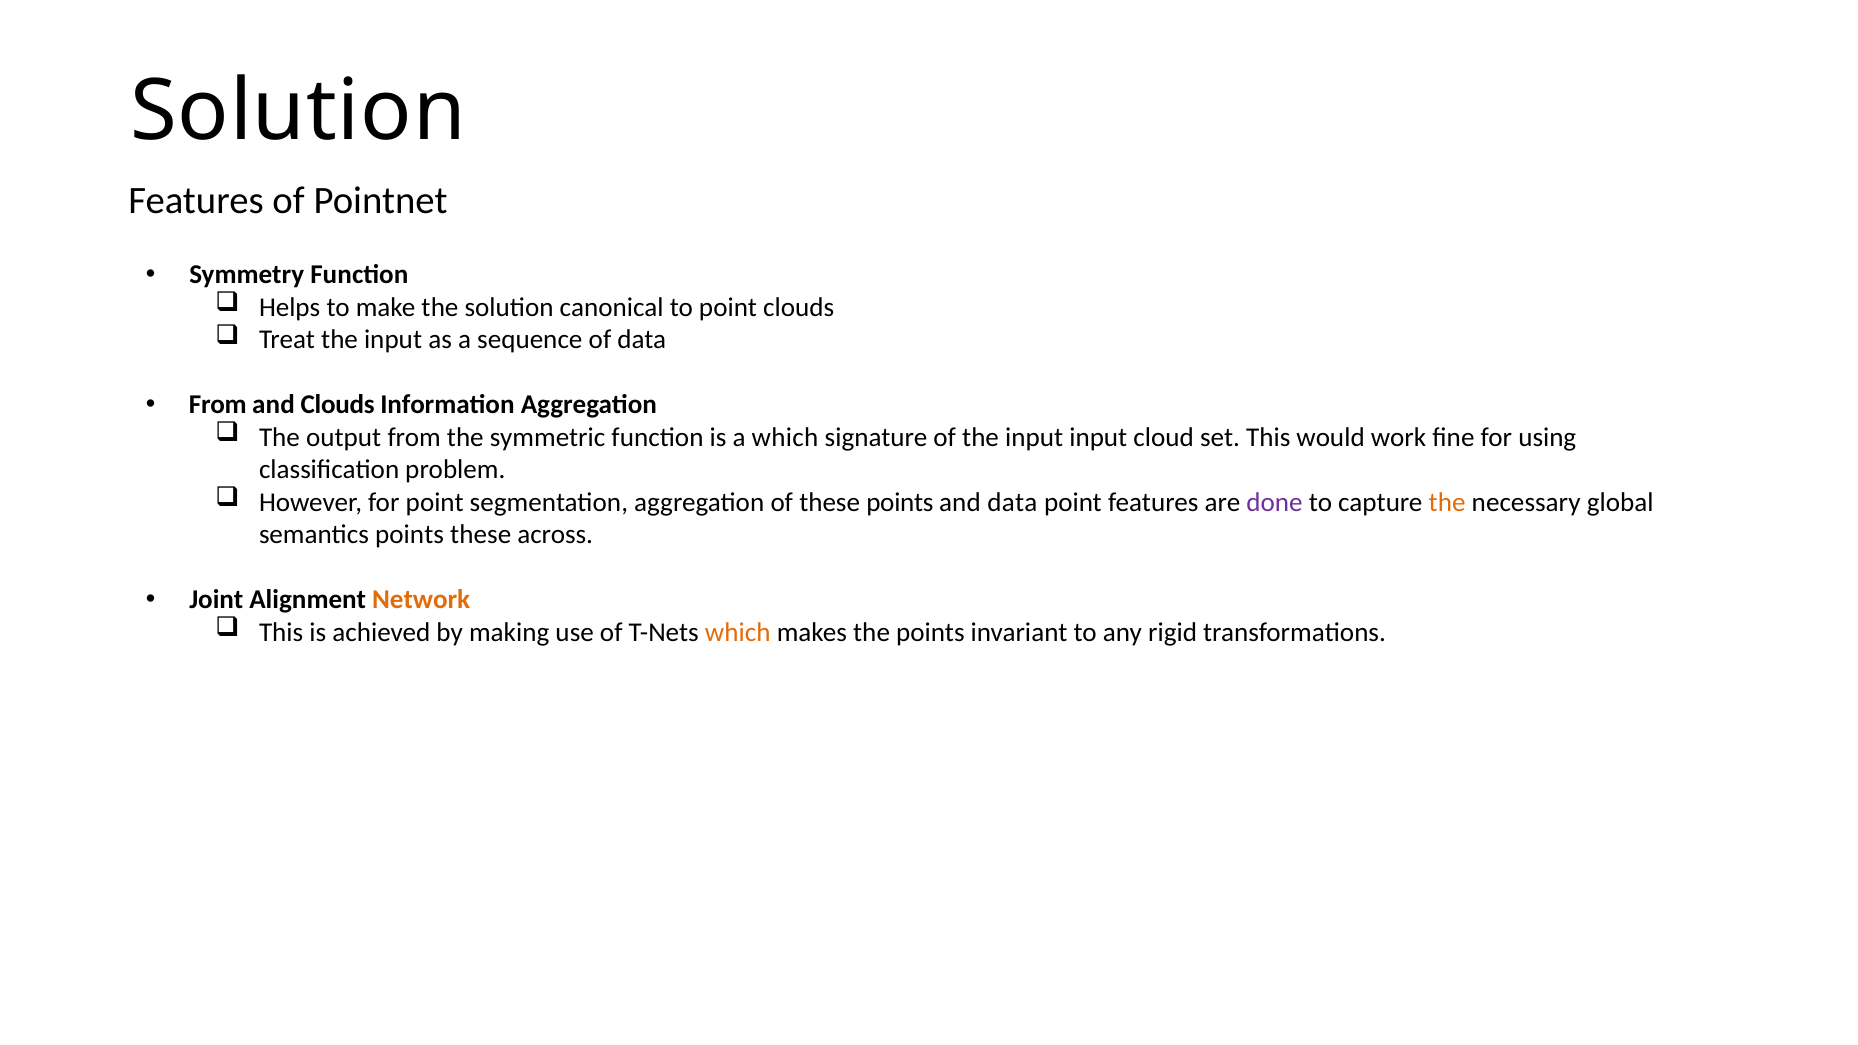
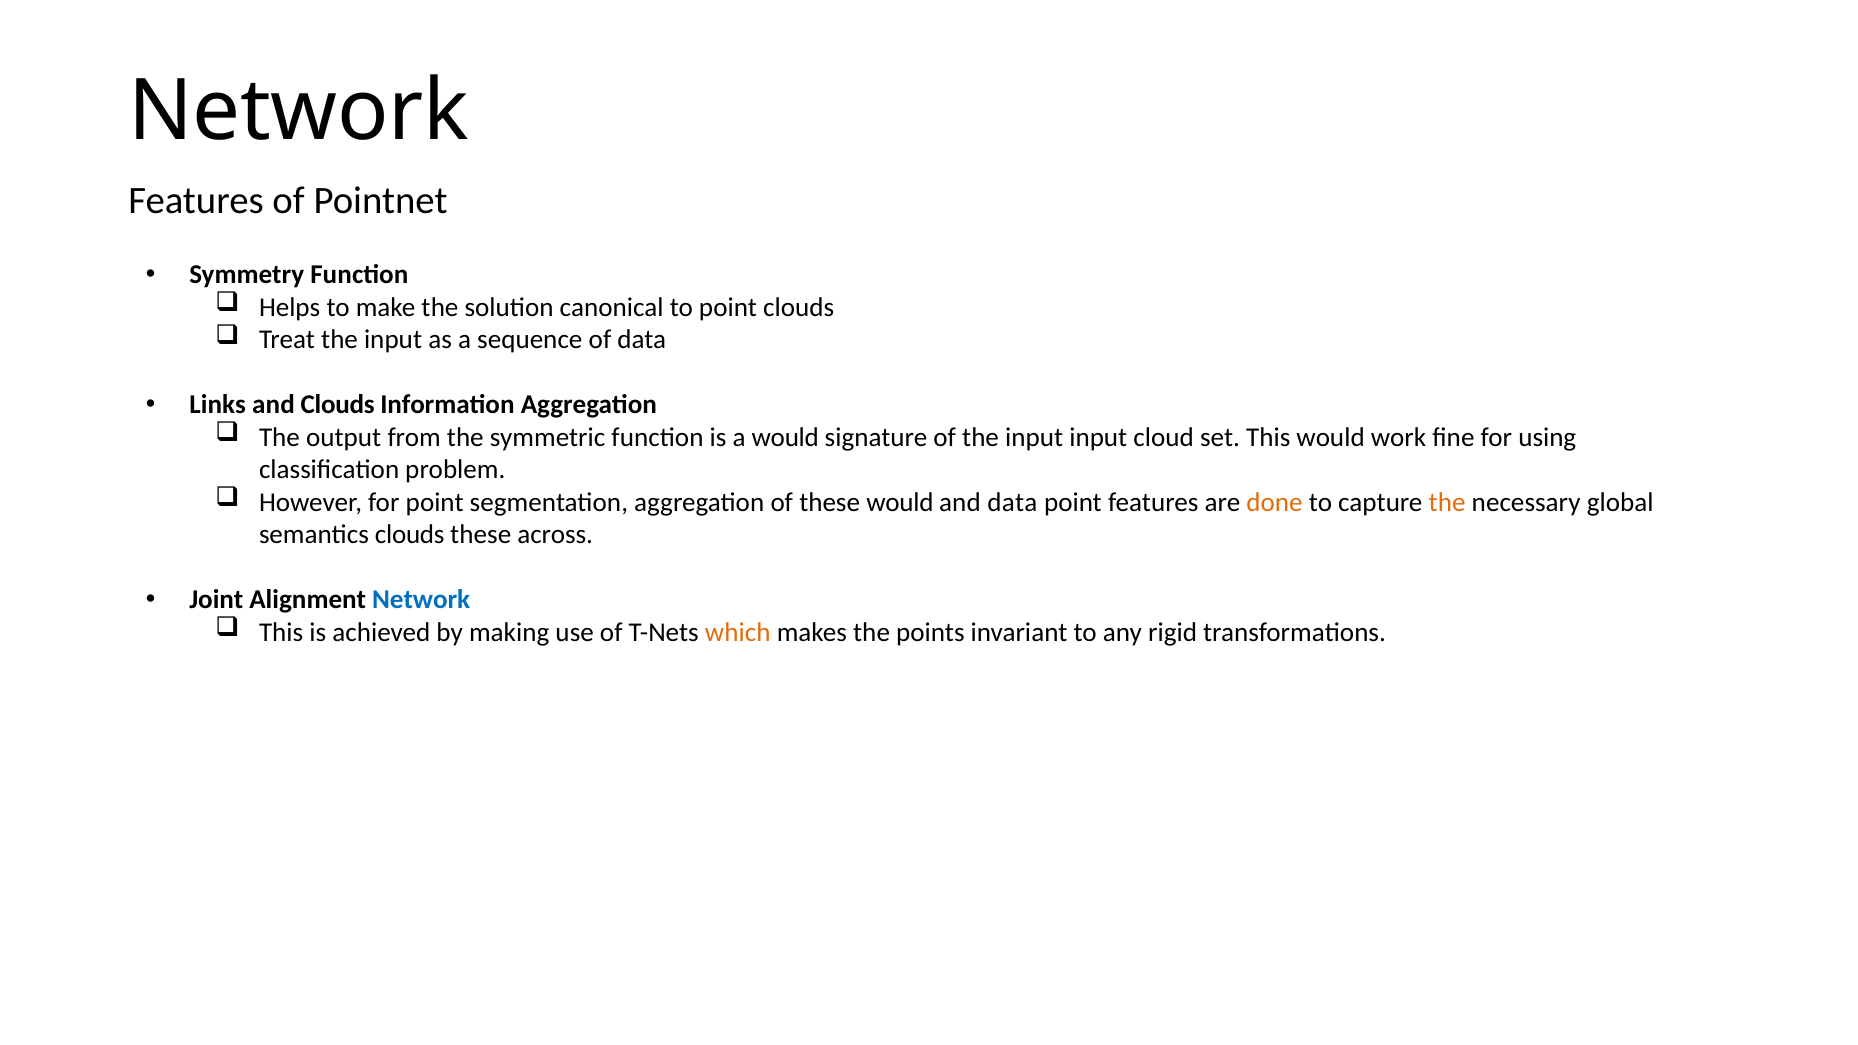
Solution at (298, 111): Solution -> Network
From at (218, 405): From -> Links
a which: which -> would
these points: points -> would
done colour: purple -> orange
semantics points: points -> clouds
Network at (421, 600) colour: orange -> blue
